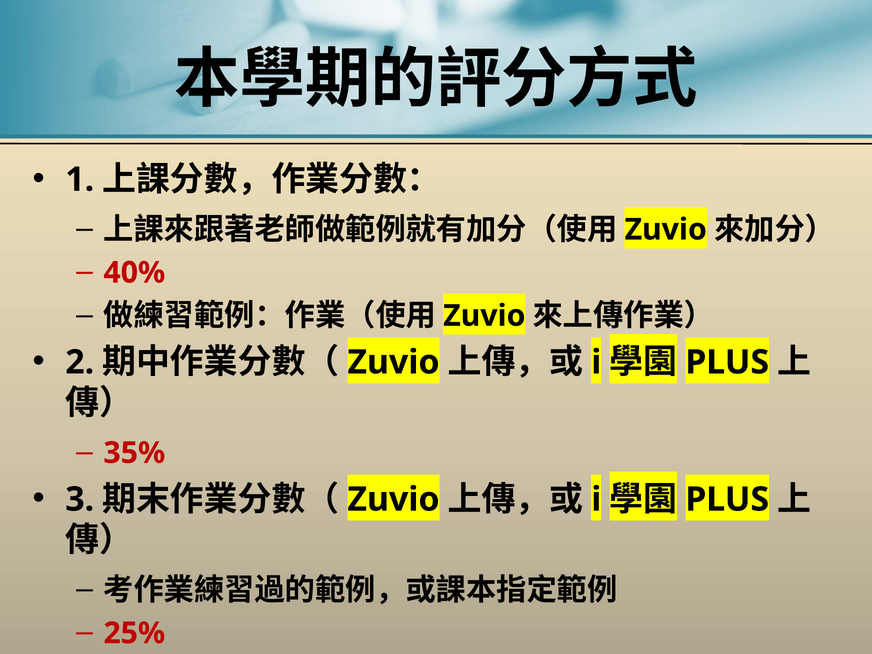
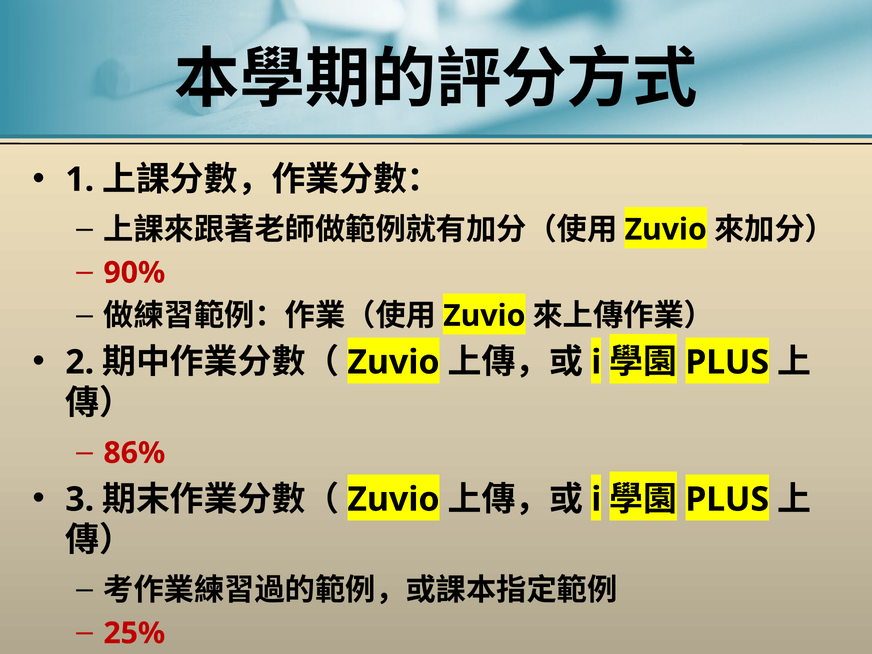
40%: 40% -> 90%
35%: 35% -> 86%
